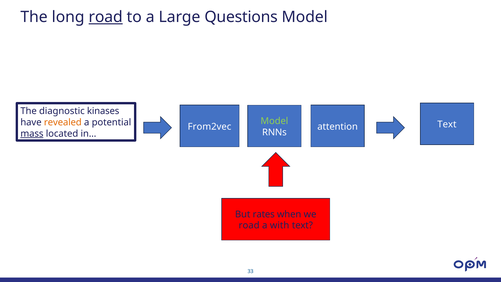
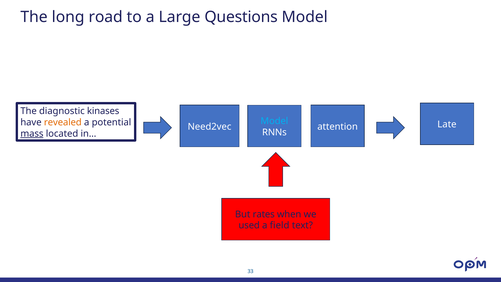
road at (106, 17) underline: present -> none
Model at (274, 121) colour: light green -> light blue
Text at (447, 124): Text -> Late
From2vec: From2vec -> Need2vec
road at (249, 225): road -> used
with: with -> field
